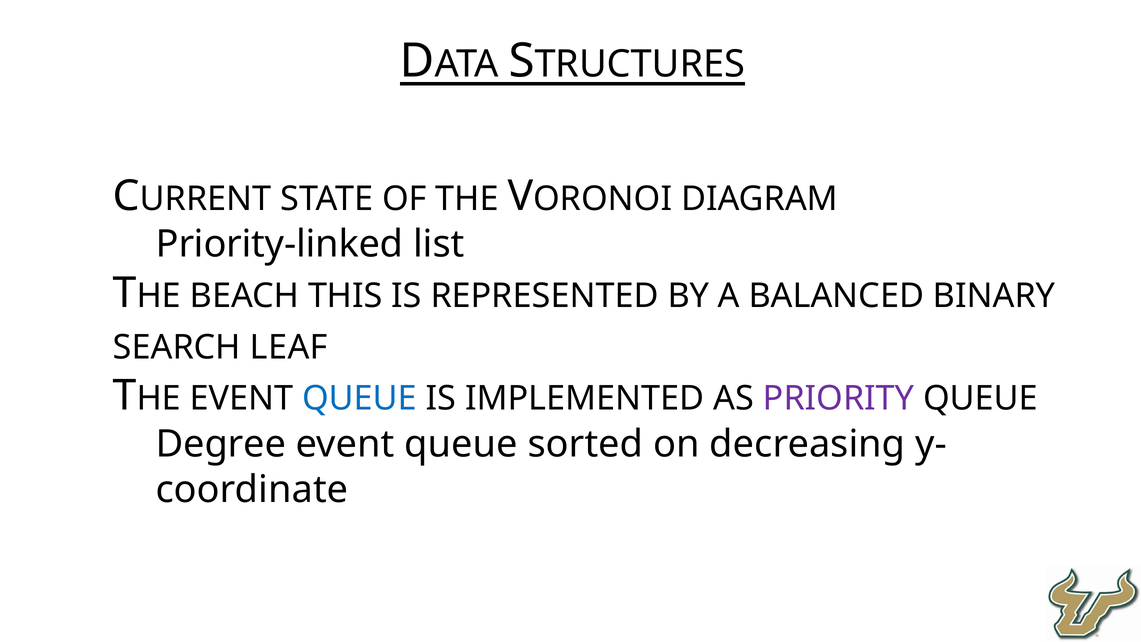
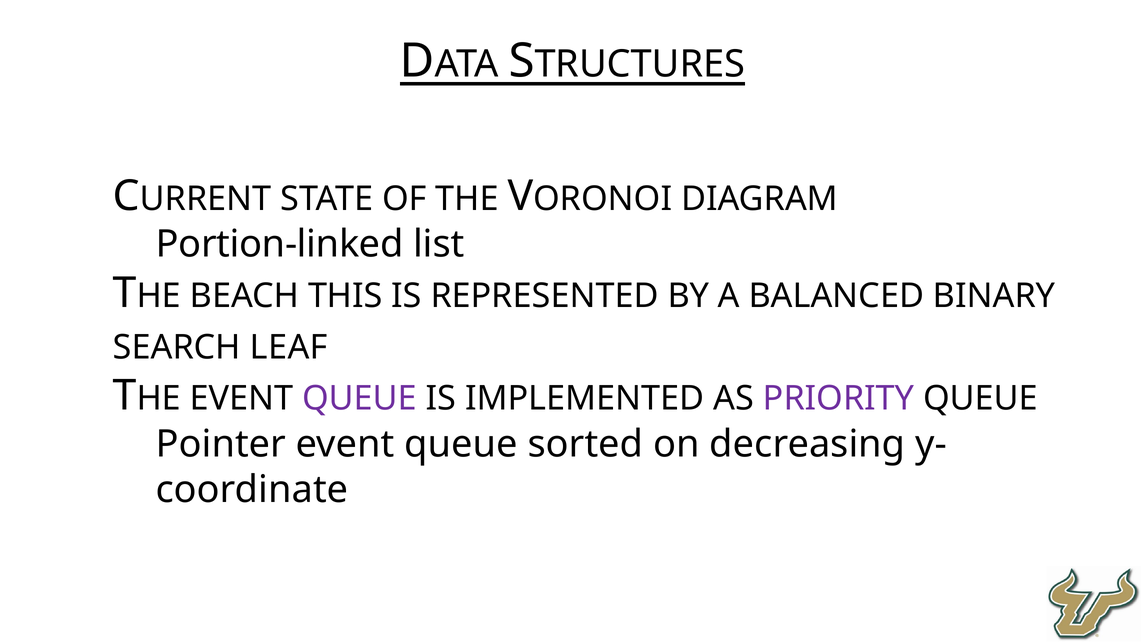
Priority-linked: Priority-linked -> Portion-linked
QUEUE at (360, 399) colour: blue -> purple
Degree: Degree -> Pointer
